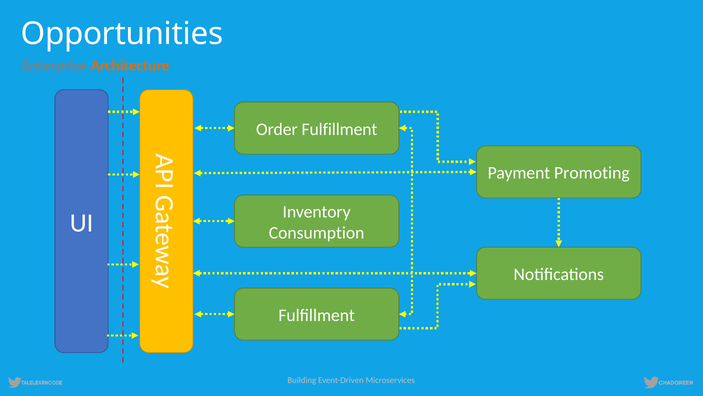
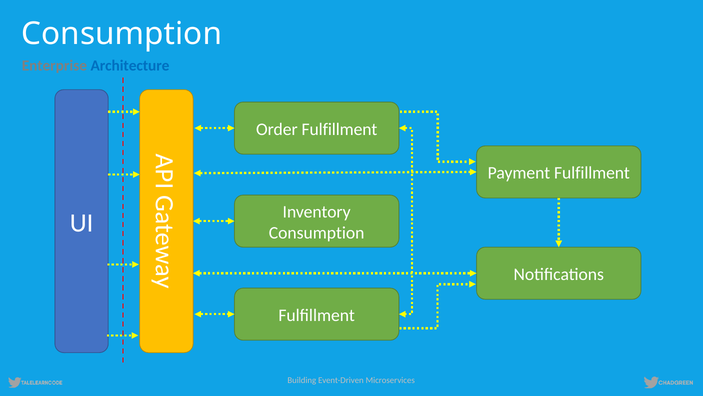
Opportunities at (122, 34): Opportunities -> Consumption
Architecture colour: orange -> blue
Payment Promoting: Promoting -> Fulfillment
